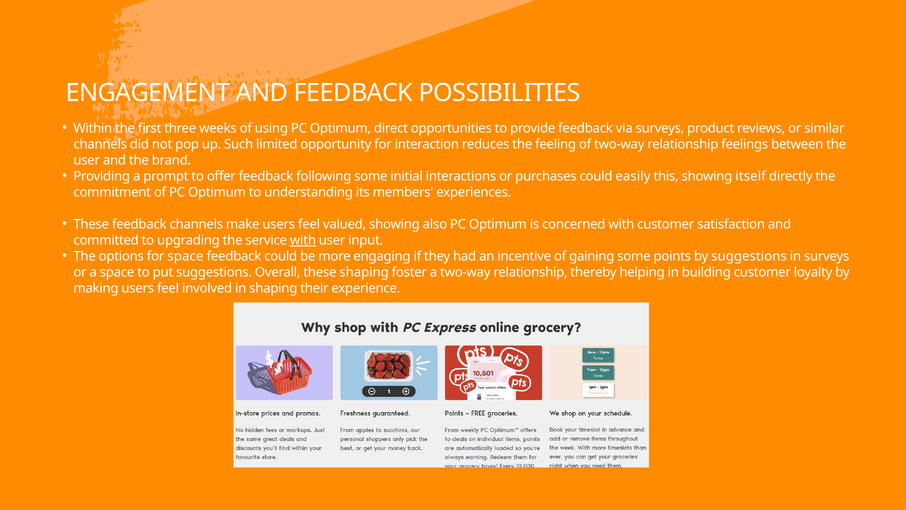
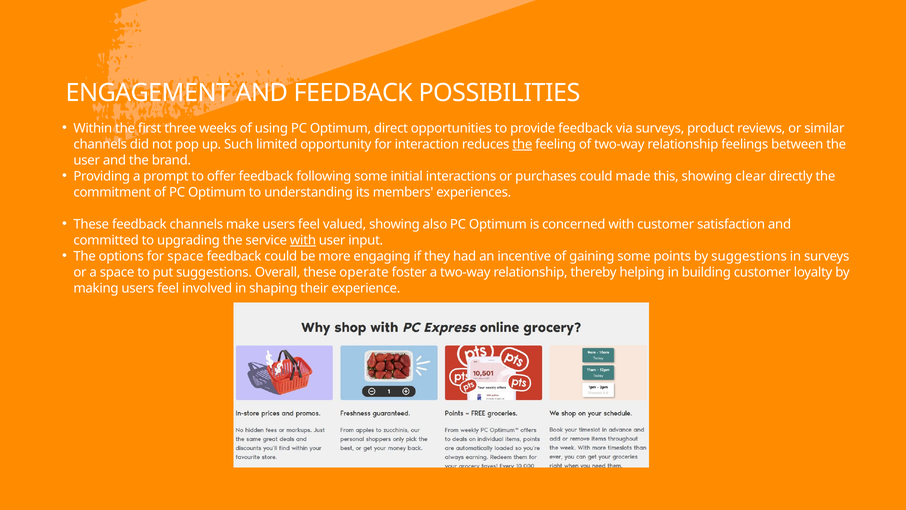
the at (522, 144) underline: none -> present
easily: easily -> made
itself: itself -> clear
these shaping: shaping -> operate
